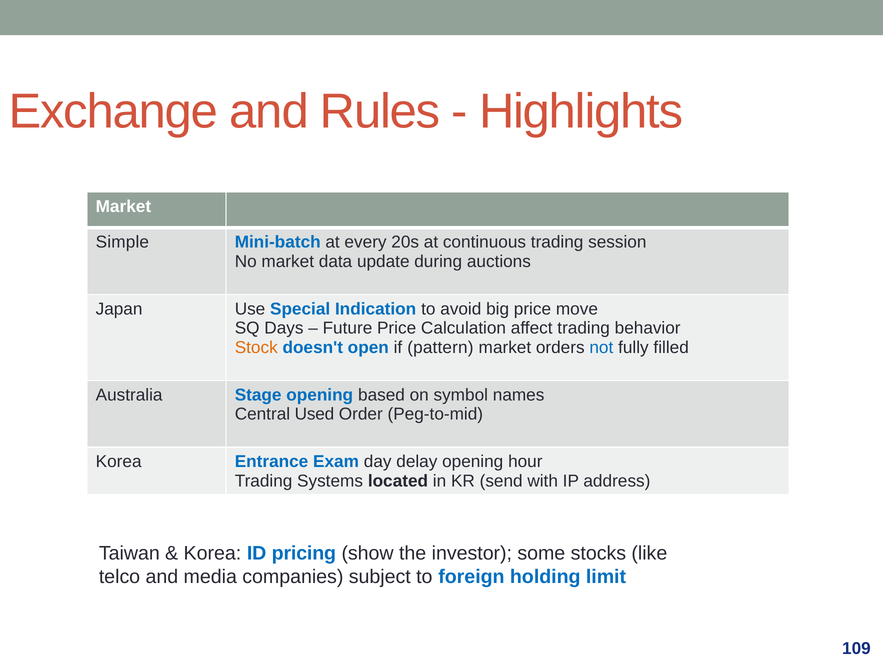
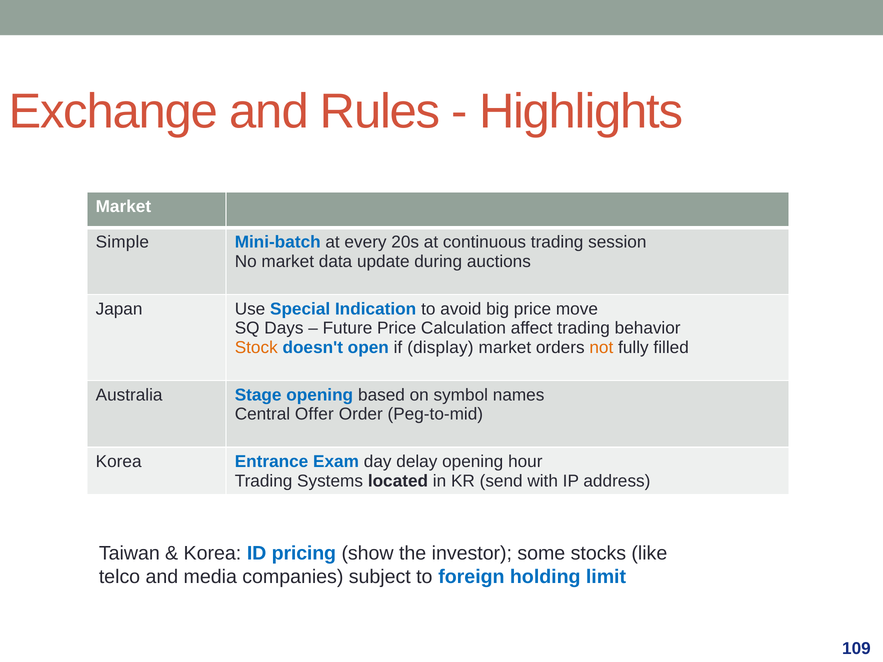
pattern: pattern -> display
not colour: blue -> orange
Used: Used -> Offer
